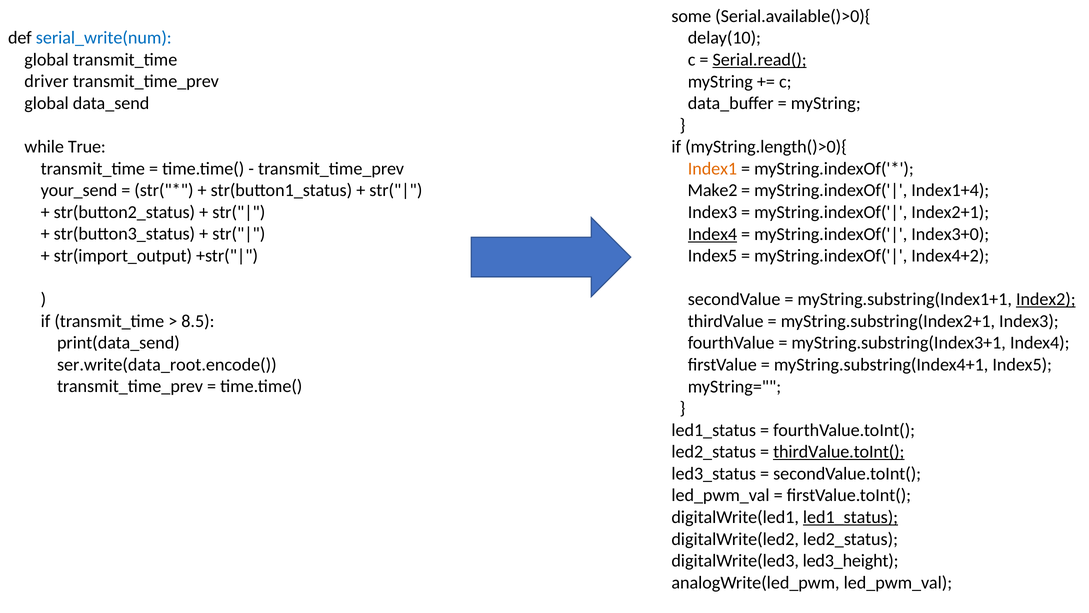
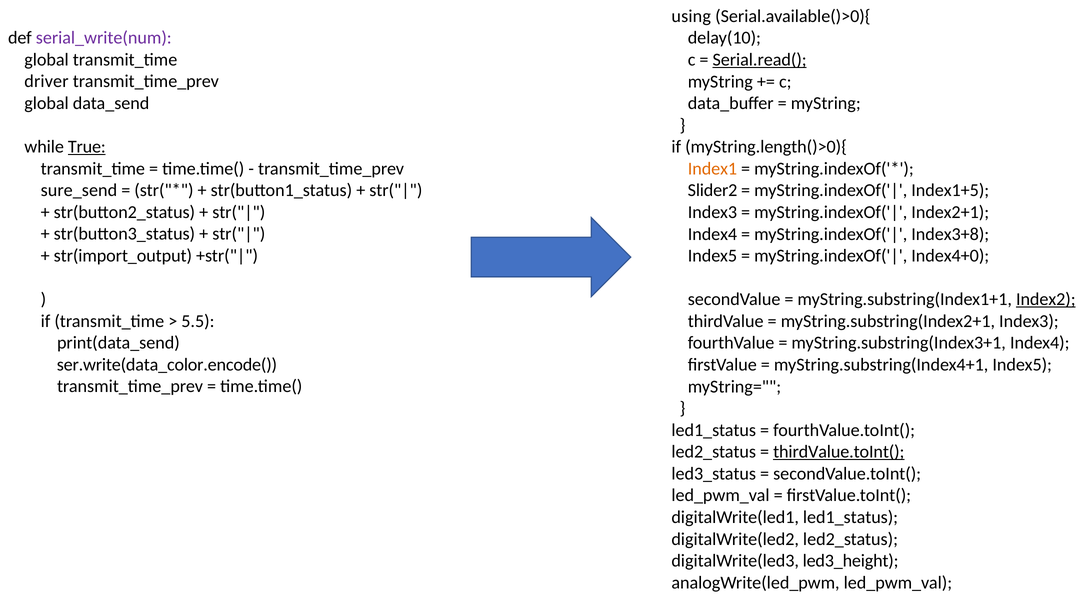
some: some -> using
serial_write(num colour: blue -> purple
True underline: none -> present
your_send: your_send -> sure_send
Make2: Make2 -> Slider2
Index1+4: Index1+4 -> Index1+5
Index4 at (712, 234) underline: present -> none
Index3+0: Index3+0 -> Index3+8
Index4+2: Index4+2 -> Index4+0
8.5: 8.5 -> 5.5
ser.write(data_root.encode(: ser.write(data_root.encode( -> ser.write(data_color.encode(
led1_status at (851, 517) underline: present -> none
